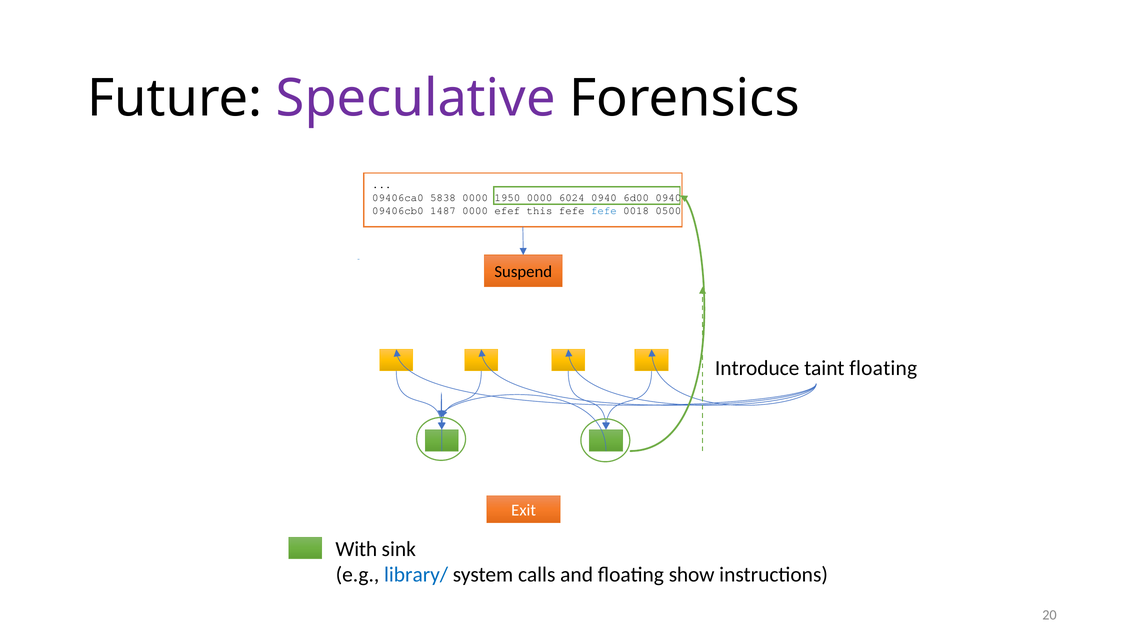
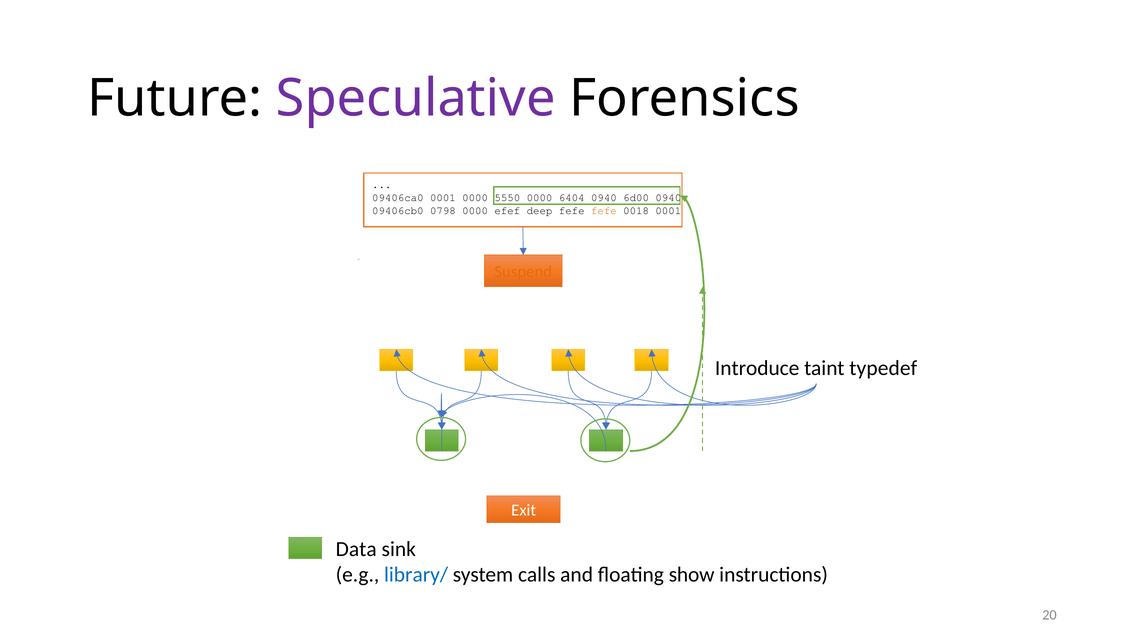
09406ca0 5838: 5838 -> 0001
1950: 1950 -> 5550
6024: 6024 -> 6404
1487: 1487 -> 0798
this: this -> deep
fefe at (604, 210) colour: blue -> orange
0018 0500: 0500 -> 0001
Suspend colour: black -> orange
taint floating: floating -> typedef
With: With -> Data
